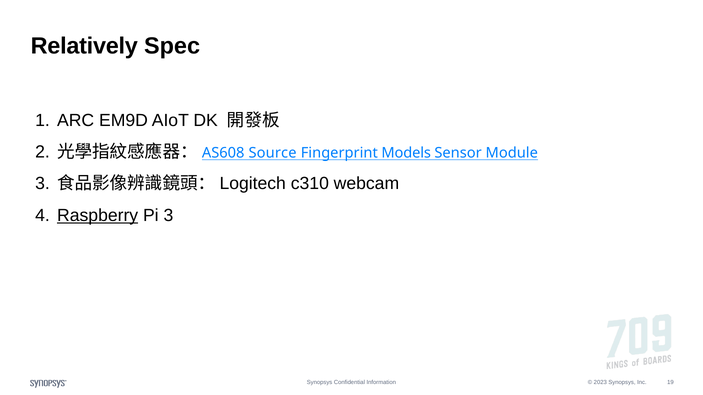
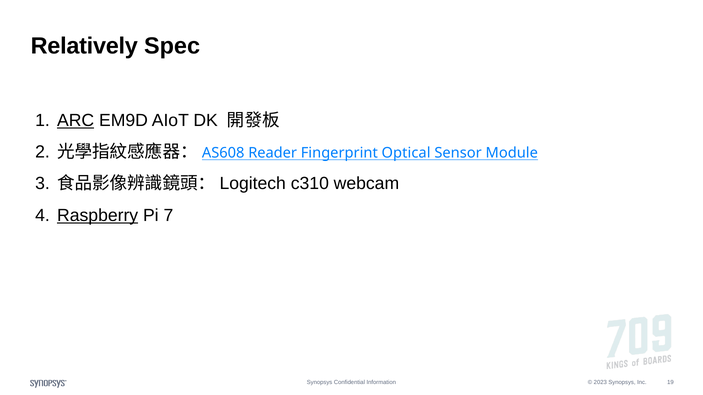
ARC underline: none -> present
Source: Source -> Reader
Models: Models -> Optical
Pi 3: 3 -> 7
